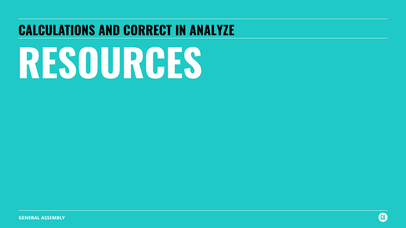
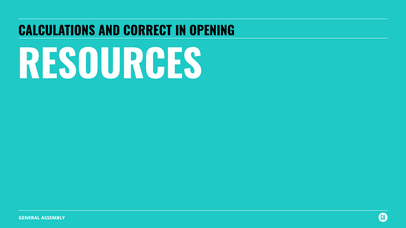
ANALYZE: ANALYZE -> OPENING
